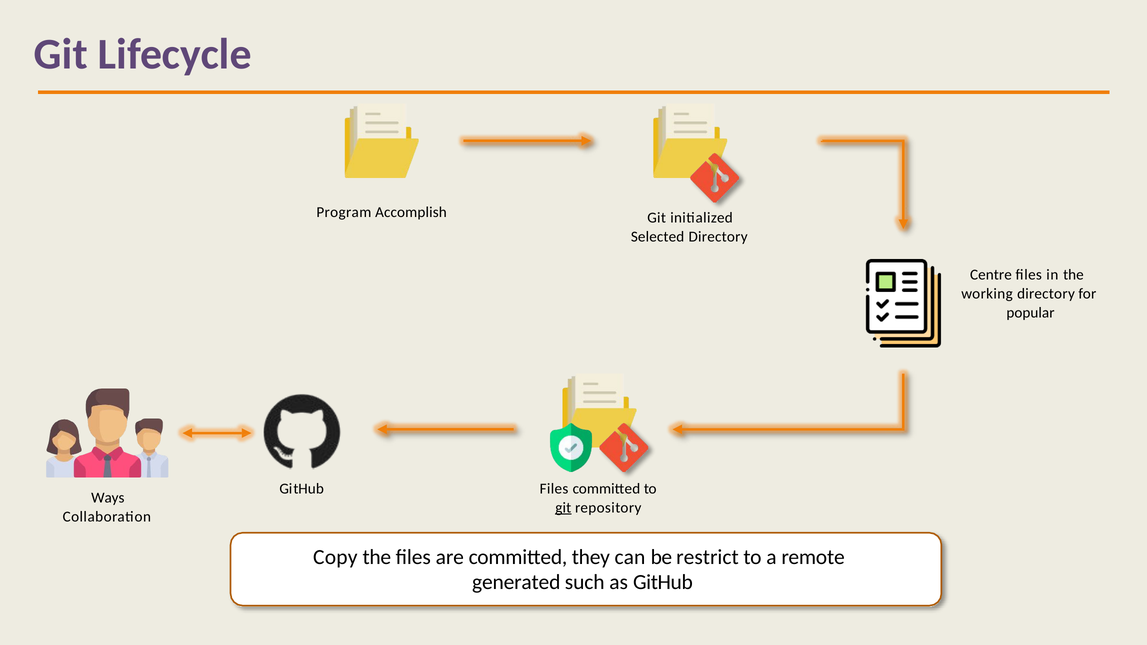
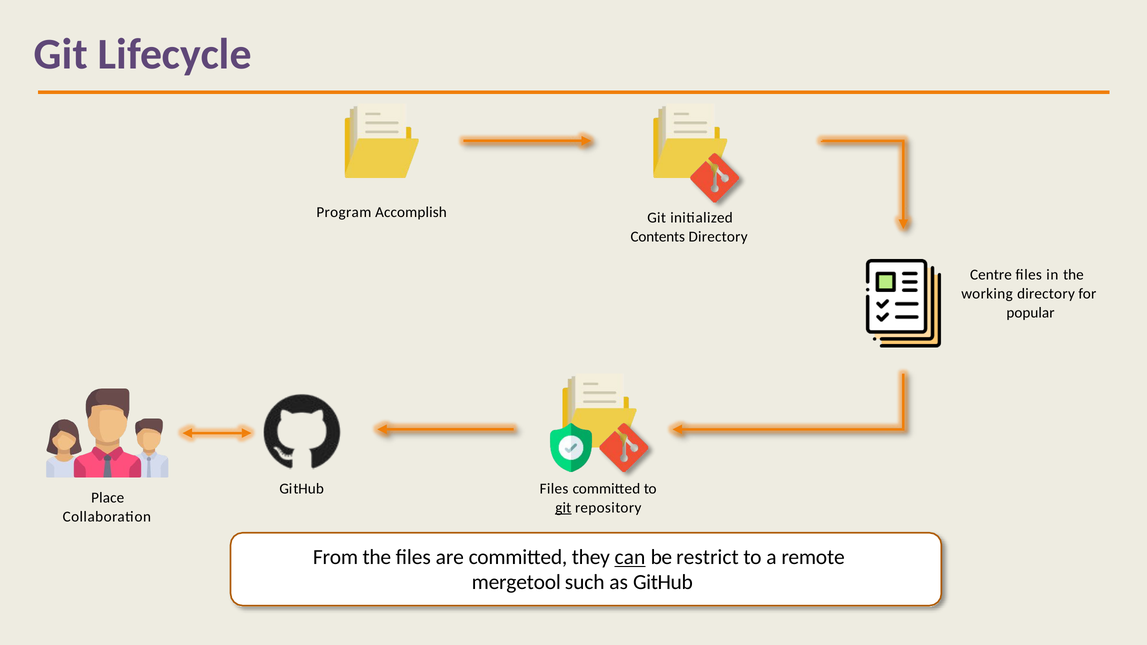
Selected: Selected -> Contents
Ways: Ways -> Place
Copy: Copy -> From
can underline: none -> present
generated: generated -> mergetool
